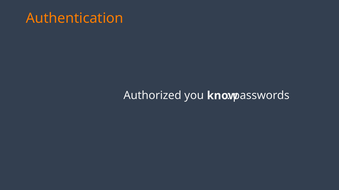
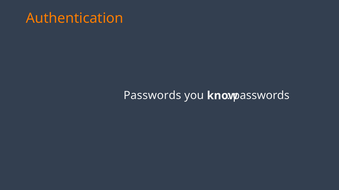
Authorized at (152, 96): Authorized -> Passwords
